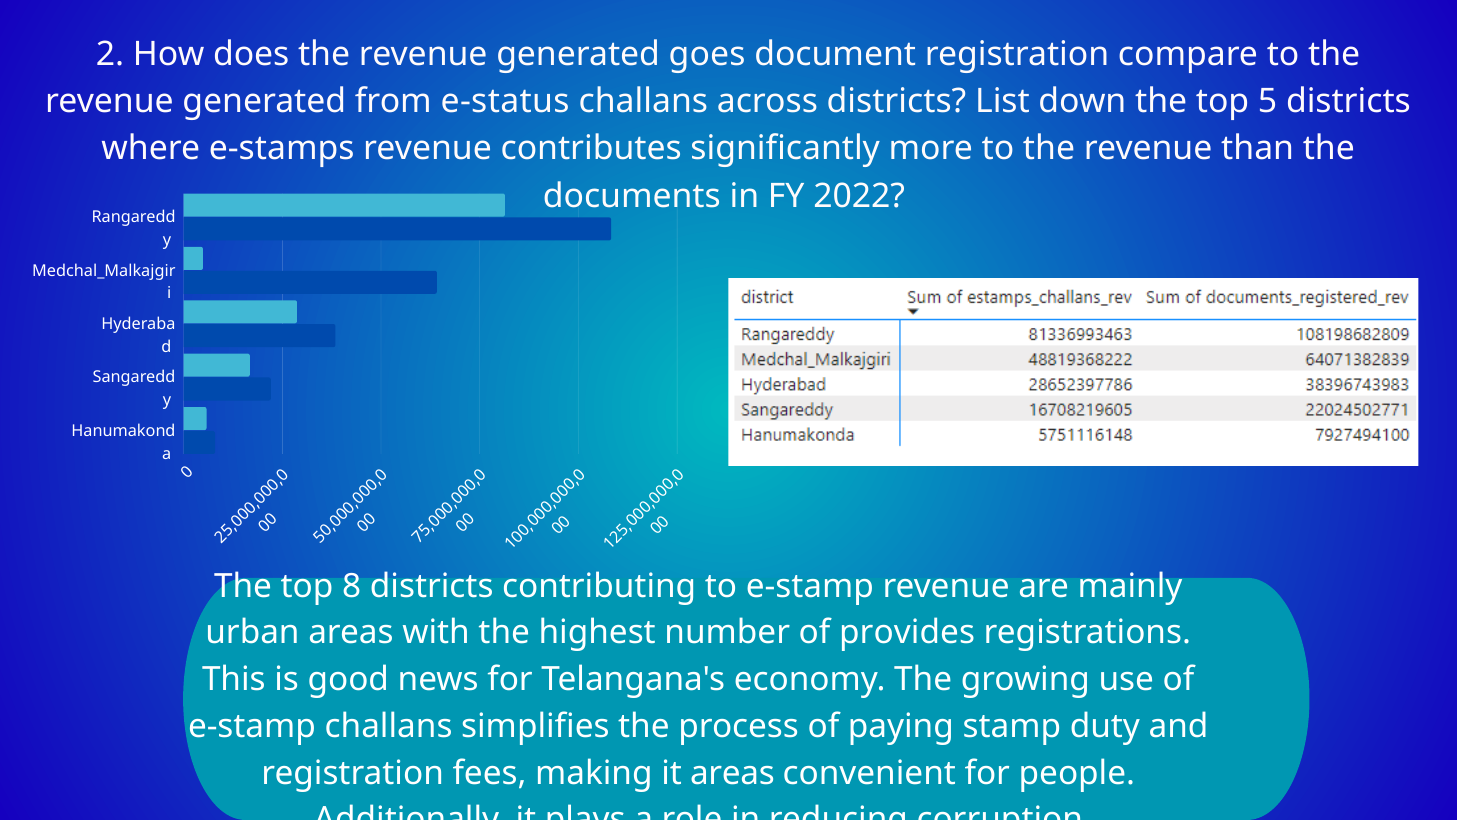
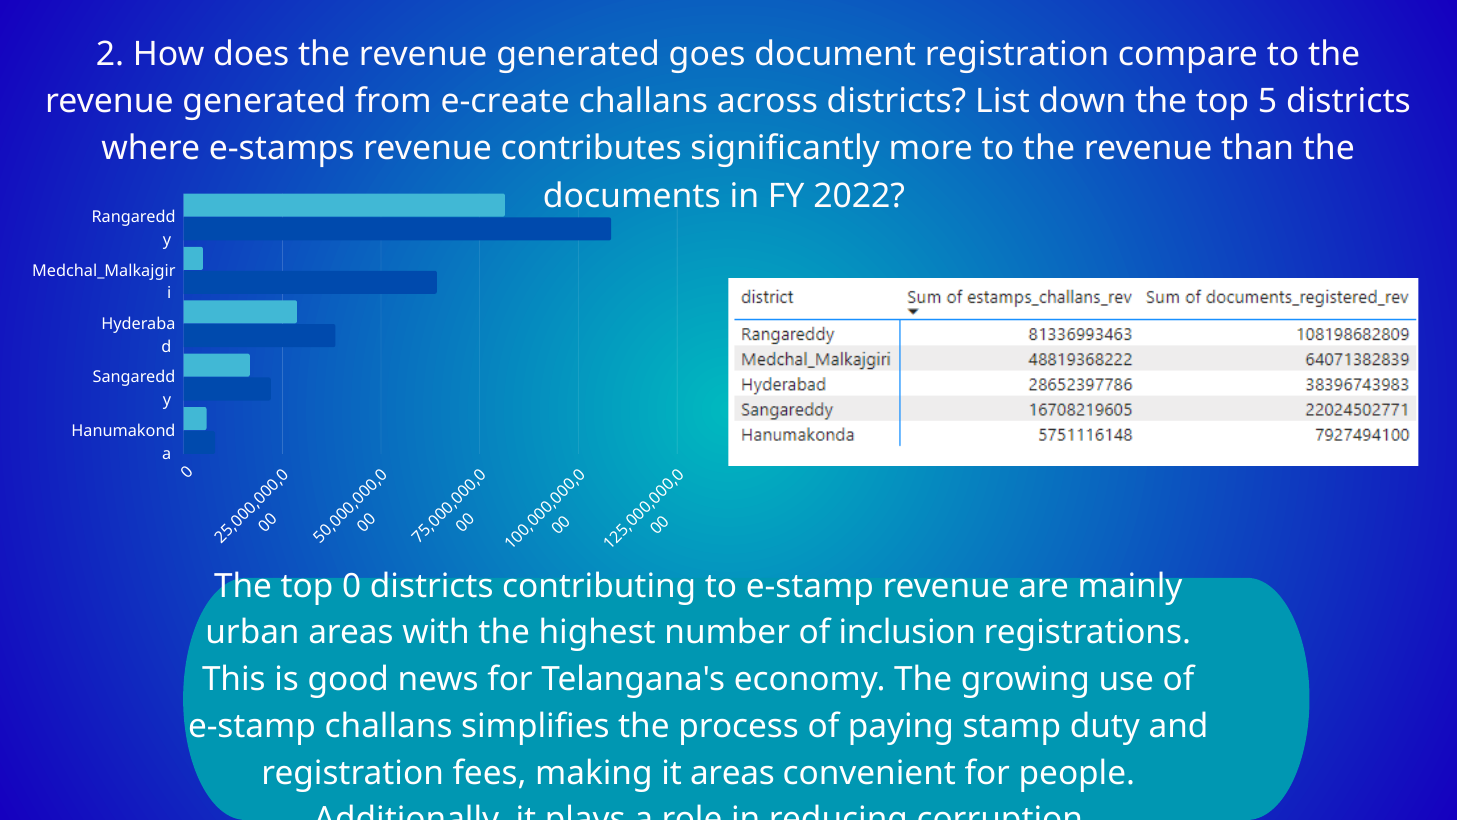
e-status: e-status -> e-create
top 8: 8 -> 0
provides: provides -> inclusion
